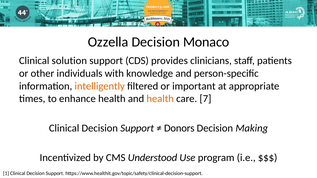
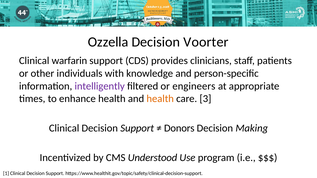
Monaco: Monaco -> Voorter
solution: solution -> warfarin
intelligently colour: orange -> purple
important: important -> engineers
7: 7 -> 3
